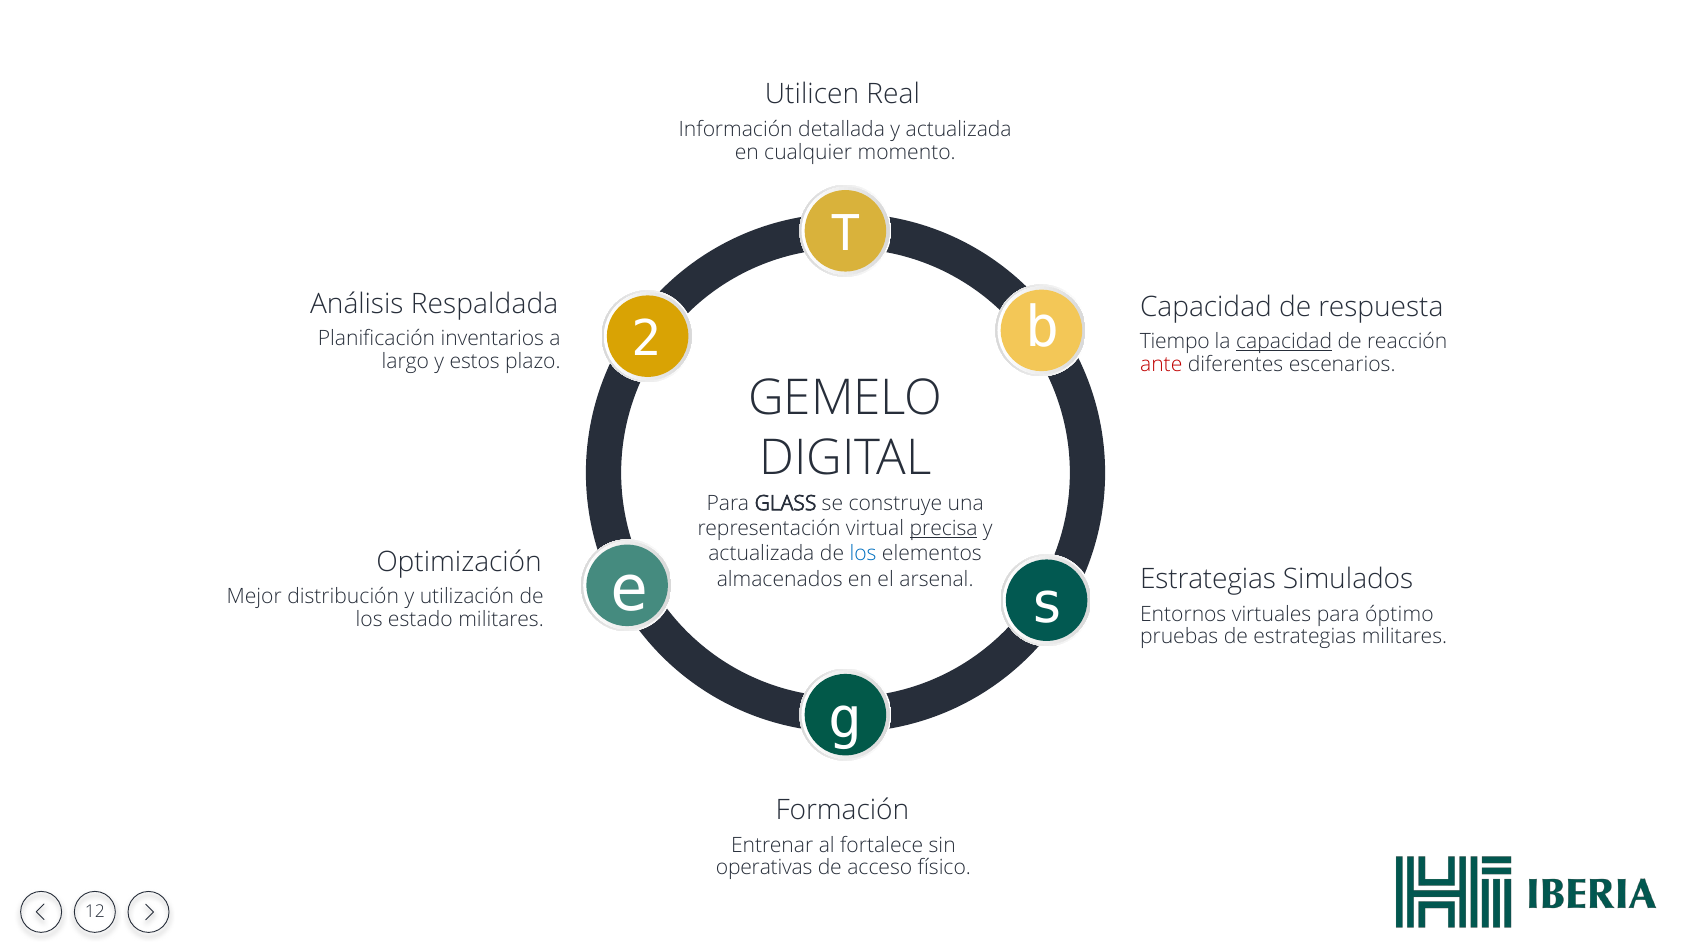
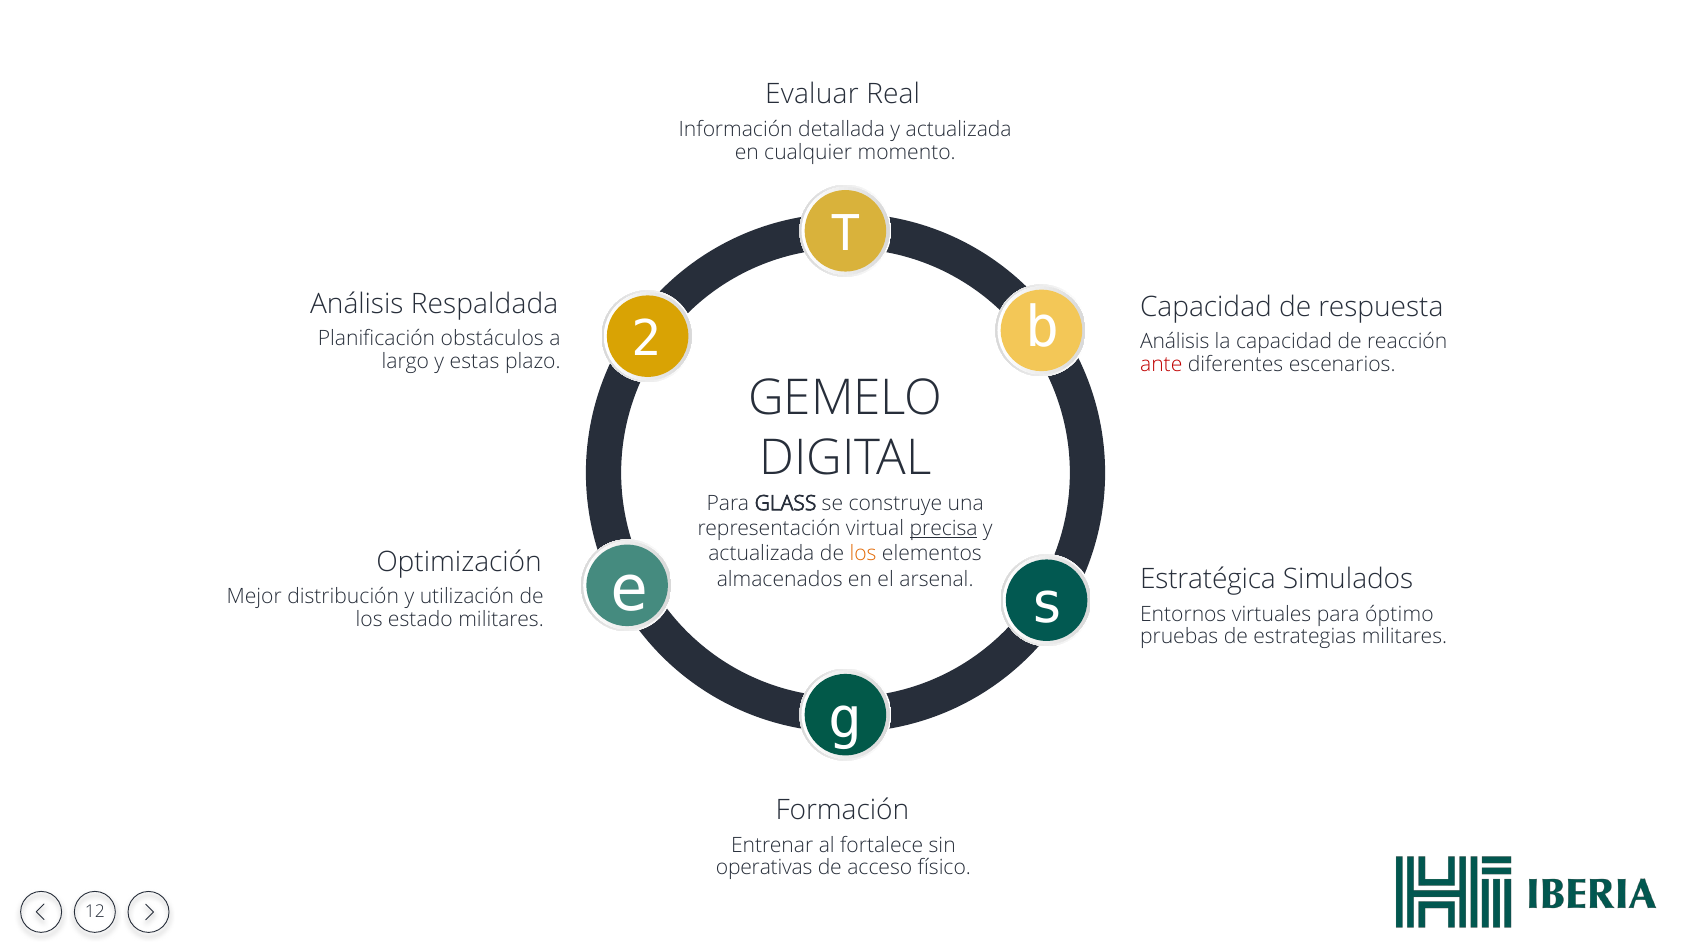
Utilicen: Utilicen -> Evaluar
inventarios: inventarios -> obstáculos
Tiempo at (1175, 342): Tiempo -> Análisis
capacidad at (1284, 342) underline: present -> none
estos: estos -> estas
los at (863, 554) colour: blue -> orange
Estrategias at (1208, 580): Estrategias -> Estratégica
